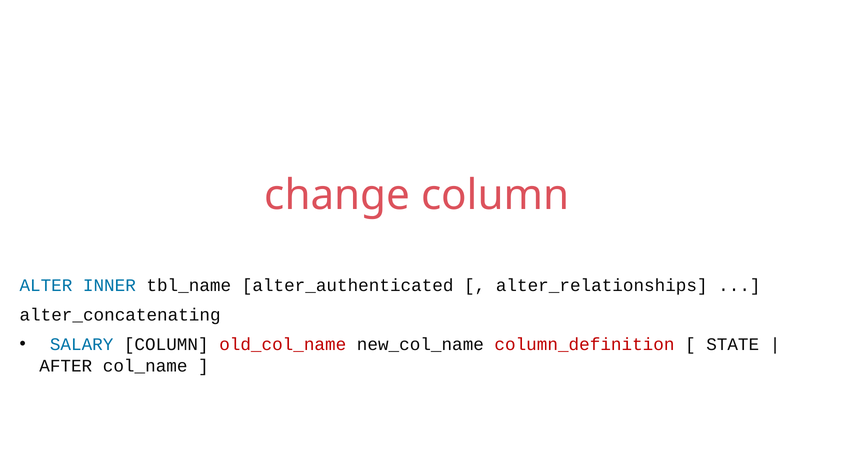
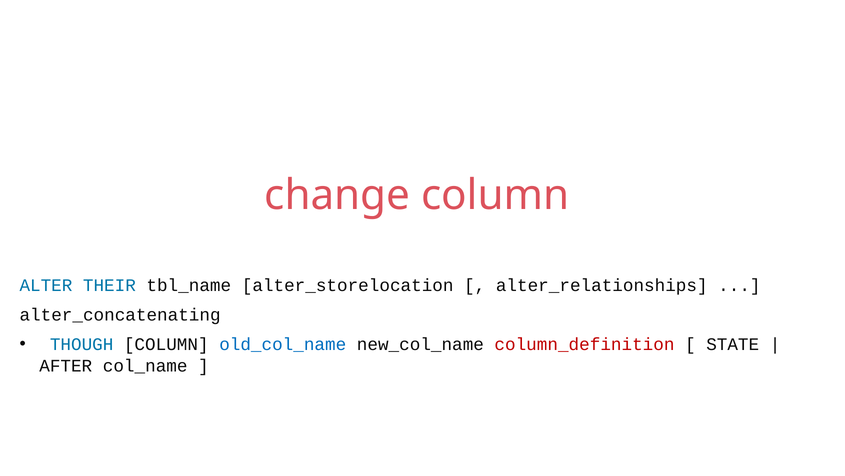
INNER: INNER -> THEIR
alter_authenticated: alter_authenticated -> alter_storelocation
SALARY: SALARY -> THOUGH
old_col_name colour: red -> blue
